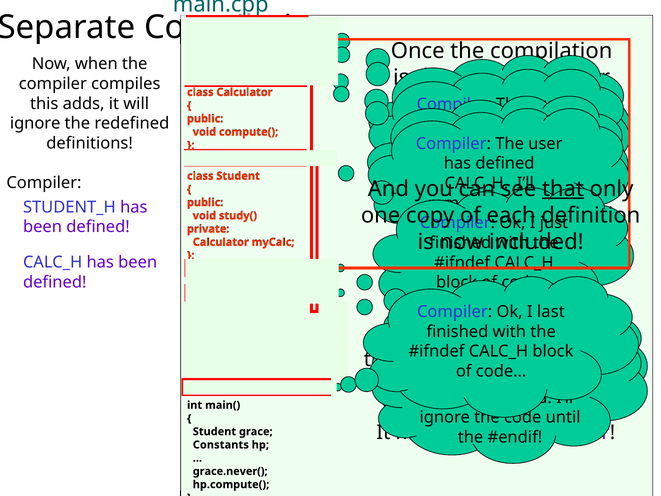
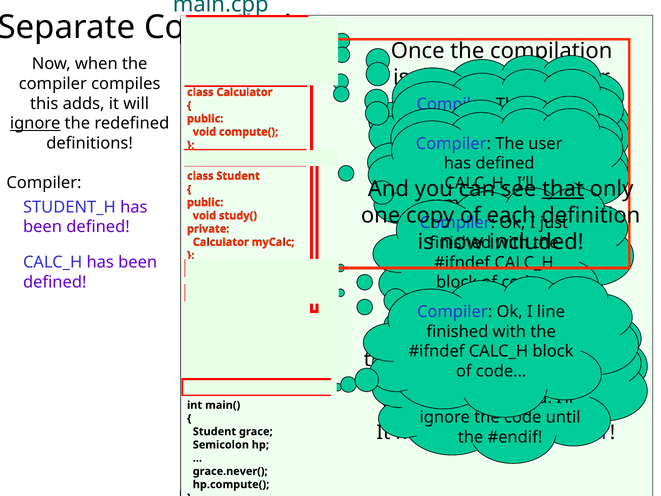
ignore at (35, 123) underline: none -> present
last: last -> line
Constants: Constants -> Semicolon
